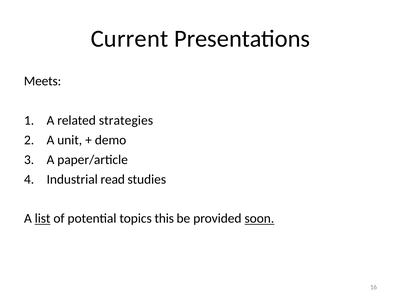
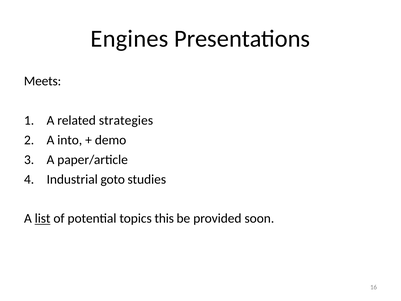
Current: Current -> Engines
unit: unit -> into
read: read -> goto
soon underline: present -> none
